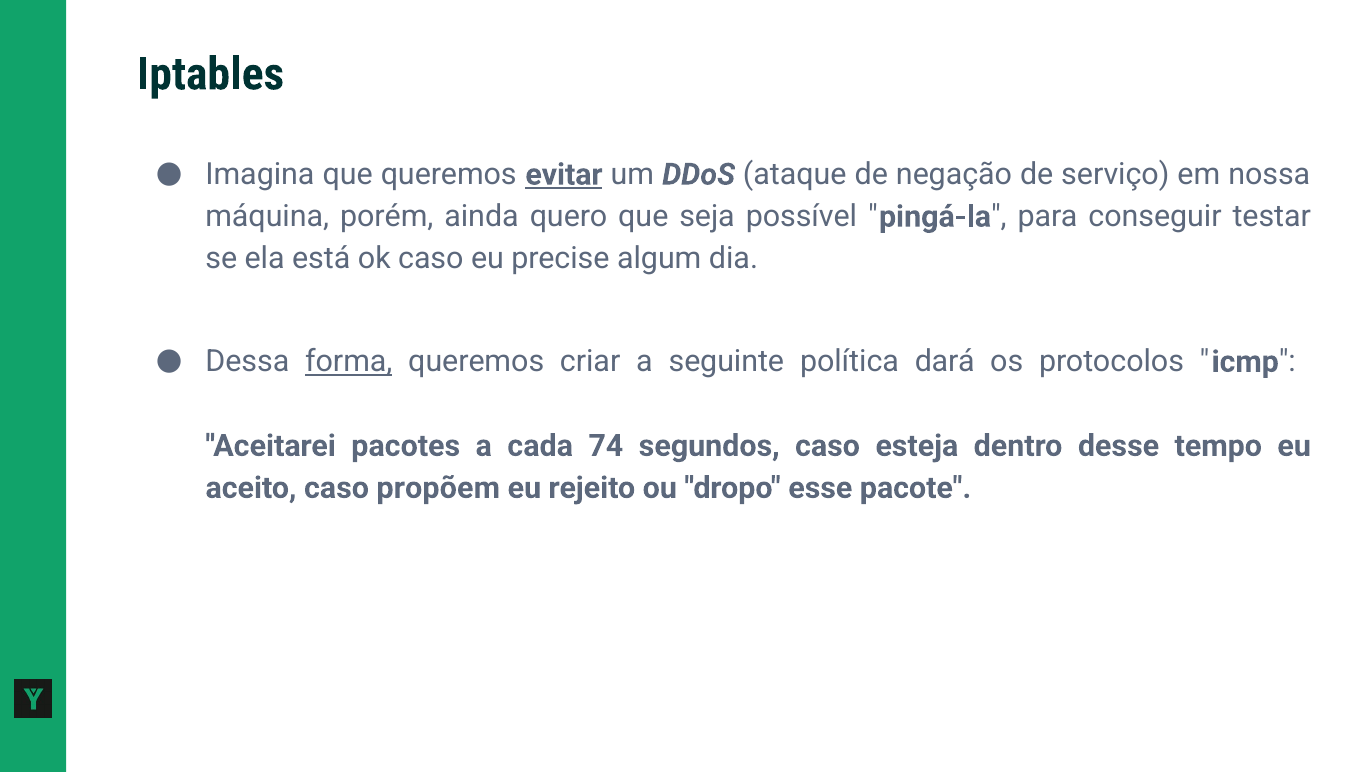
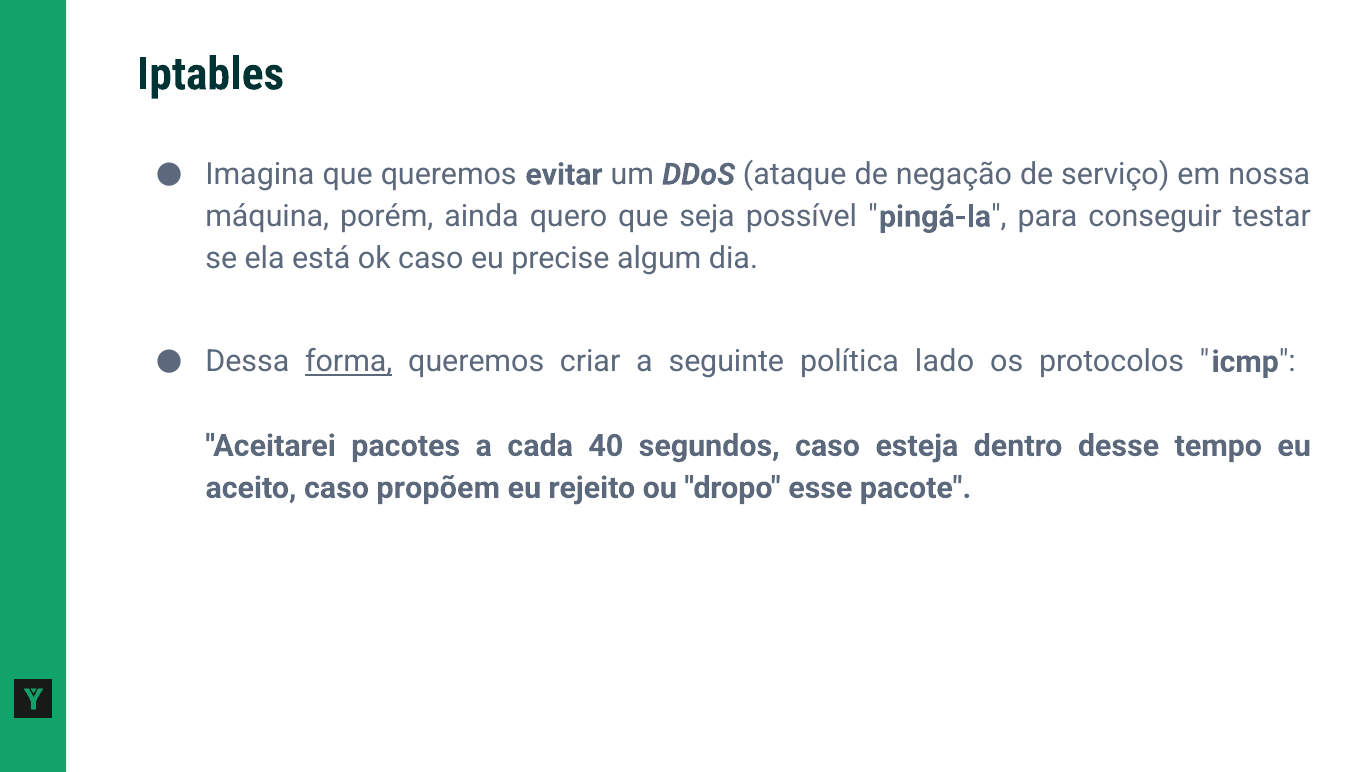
evitar underline: present -> none
dará: dará -> lado
74: 74 -> 40
